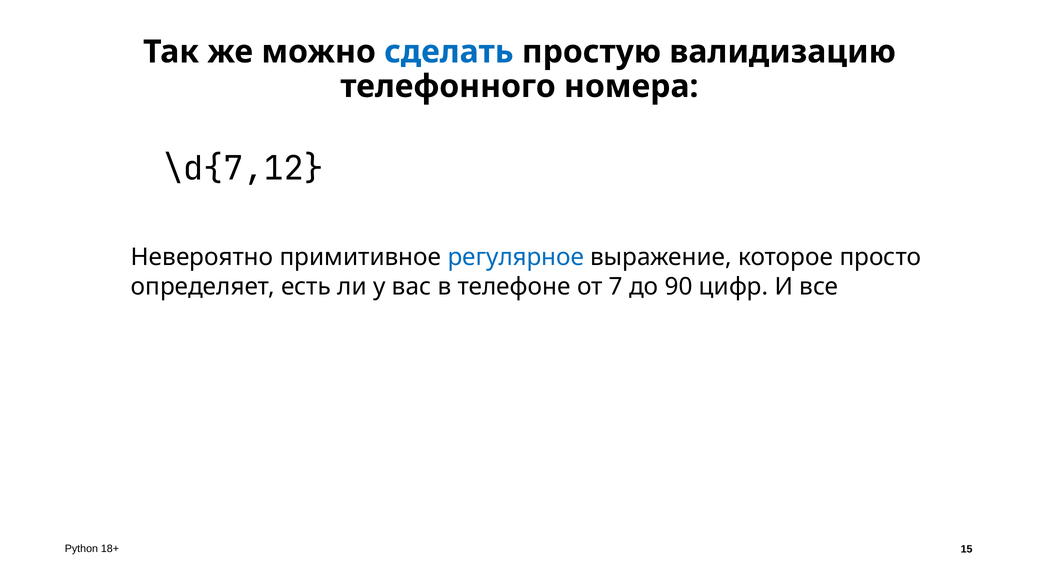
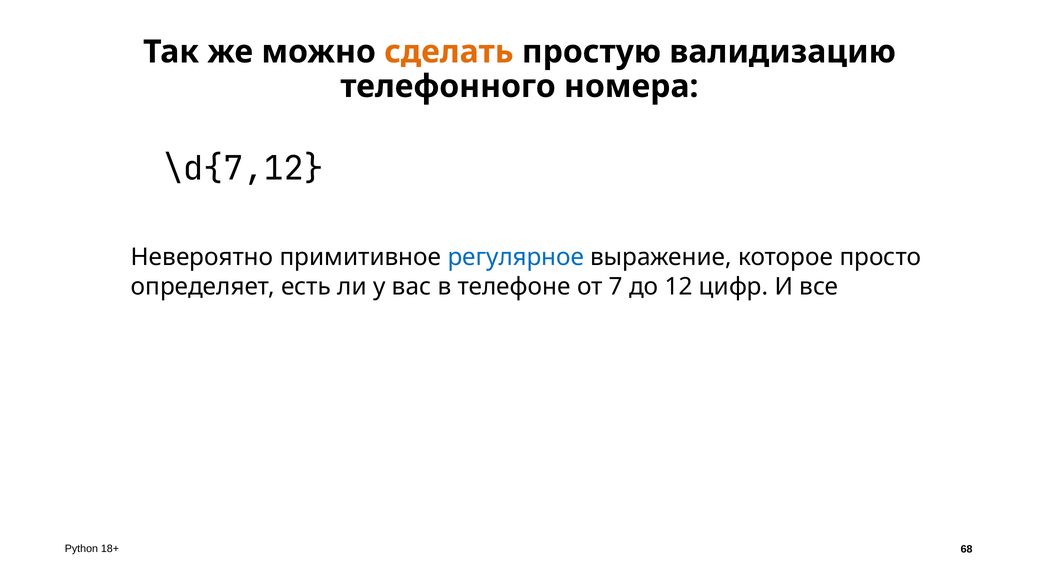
сделать colour: blue -> orange
90: 90 -> 12
15: 15 -> 68
